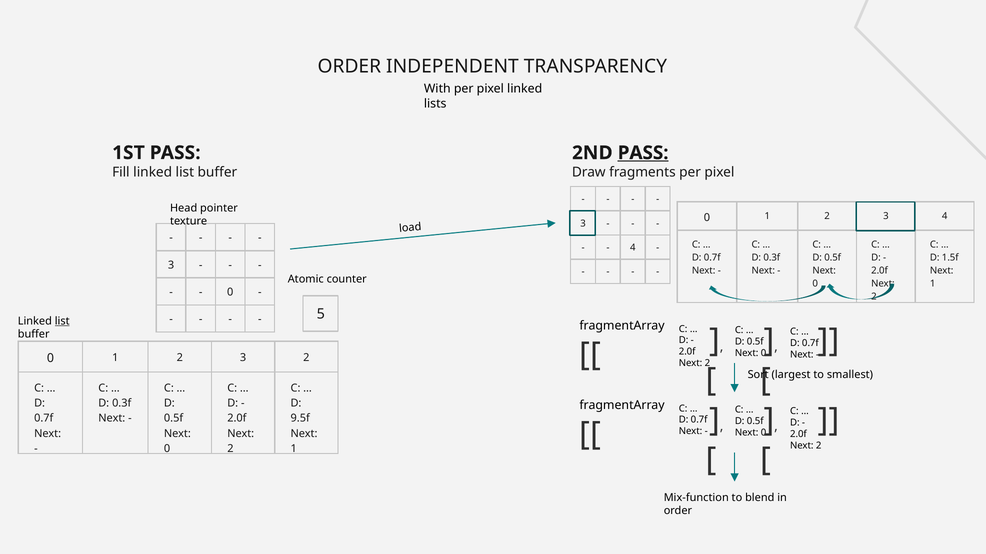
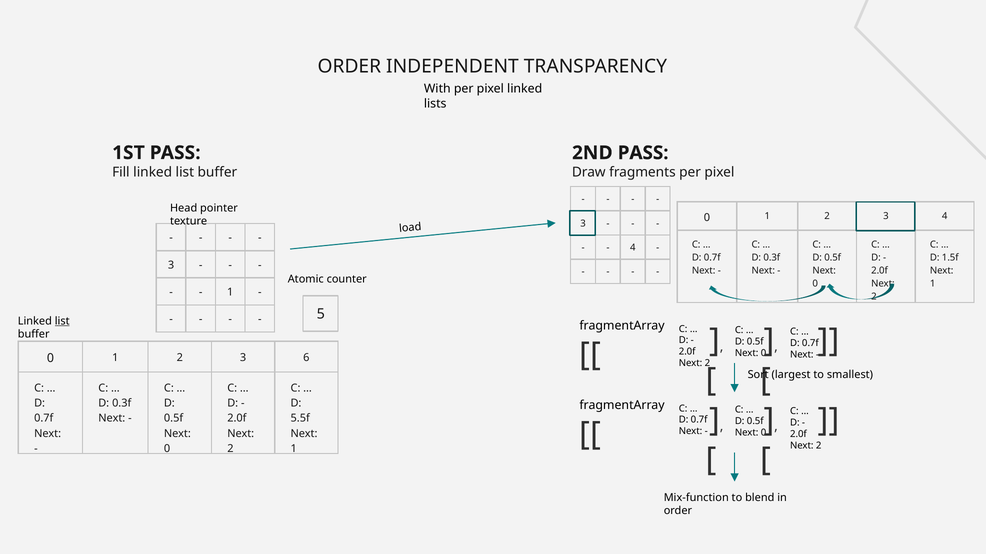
PASS at (643, 153) underline: present -> none
0 at (230, 292): 0 -> 1
3 2: 2 -> 6
9.5f: 9.5f -> 5.5f
